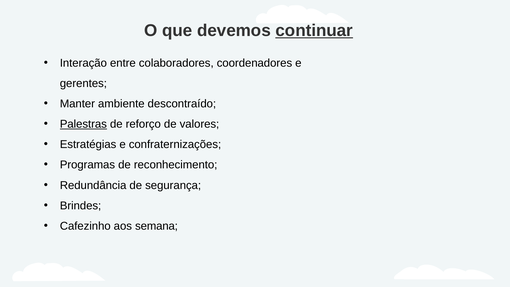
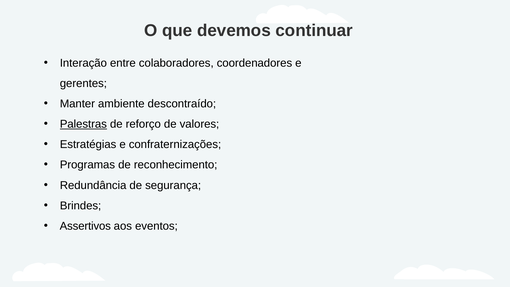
continuar underline: present -> none
Cafezinho: Cafezinho -> Assertivos
semana: semana -> eventos
